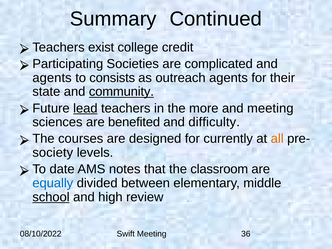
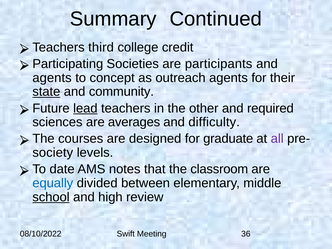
exist: exist -> third
complicated: complicated -> participants
consists: consists -> concept
state underline: none -> present
community underline: present -> none
more: more -> other
and meeting: meeting -> required
benefited: benefited -> averages
currently: currently -> graduate
all colour: orange -> purple
